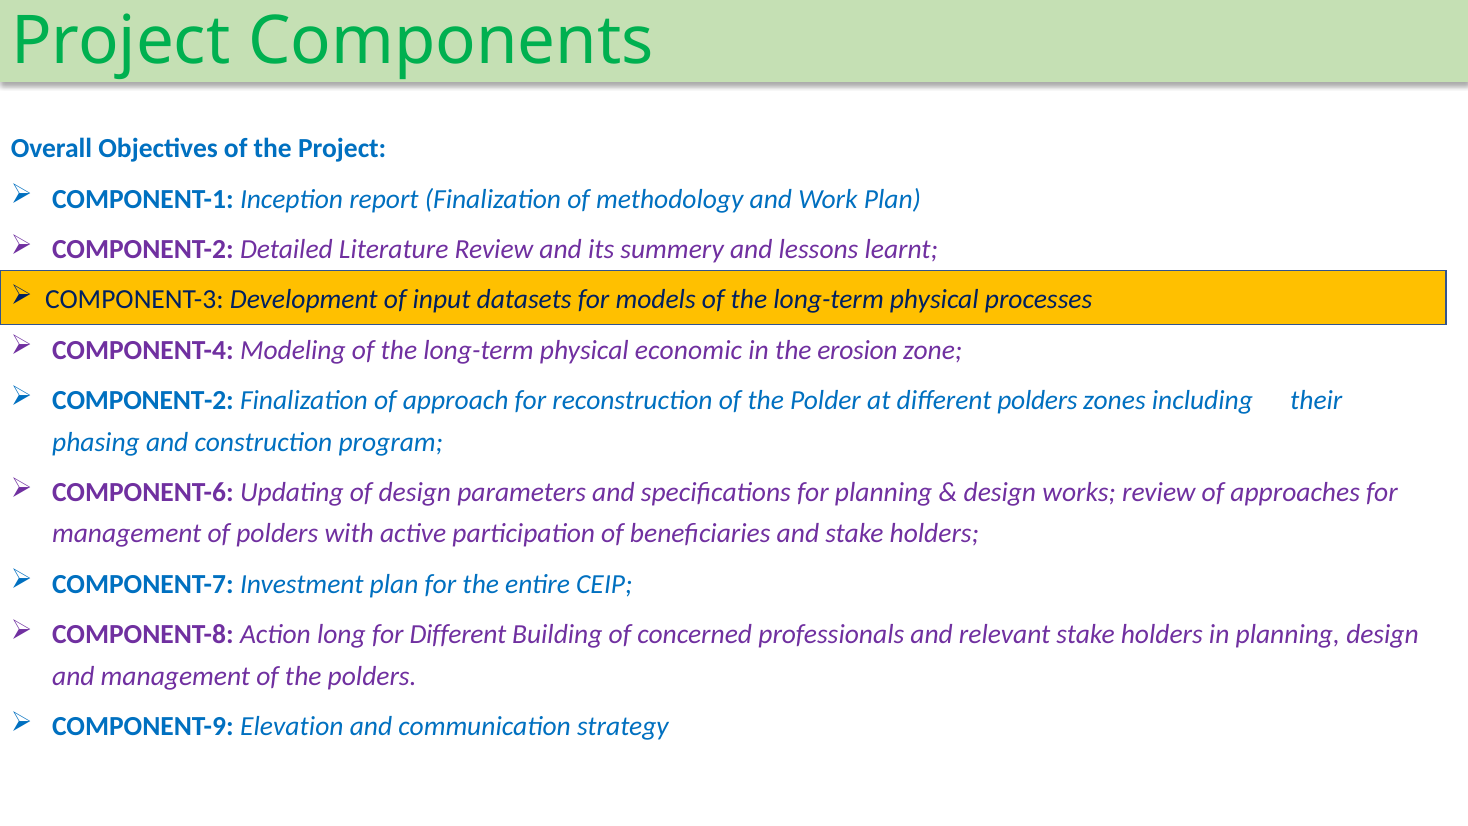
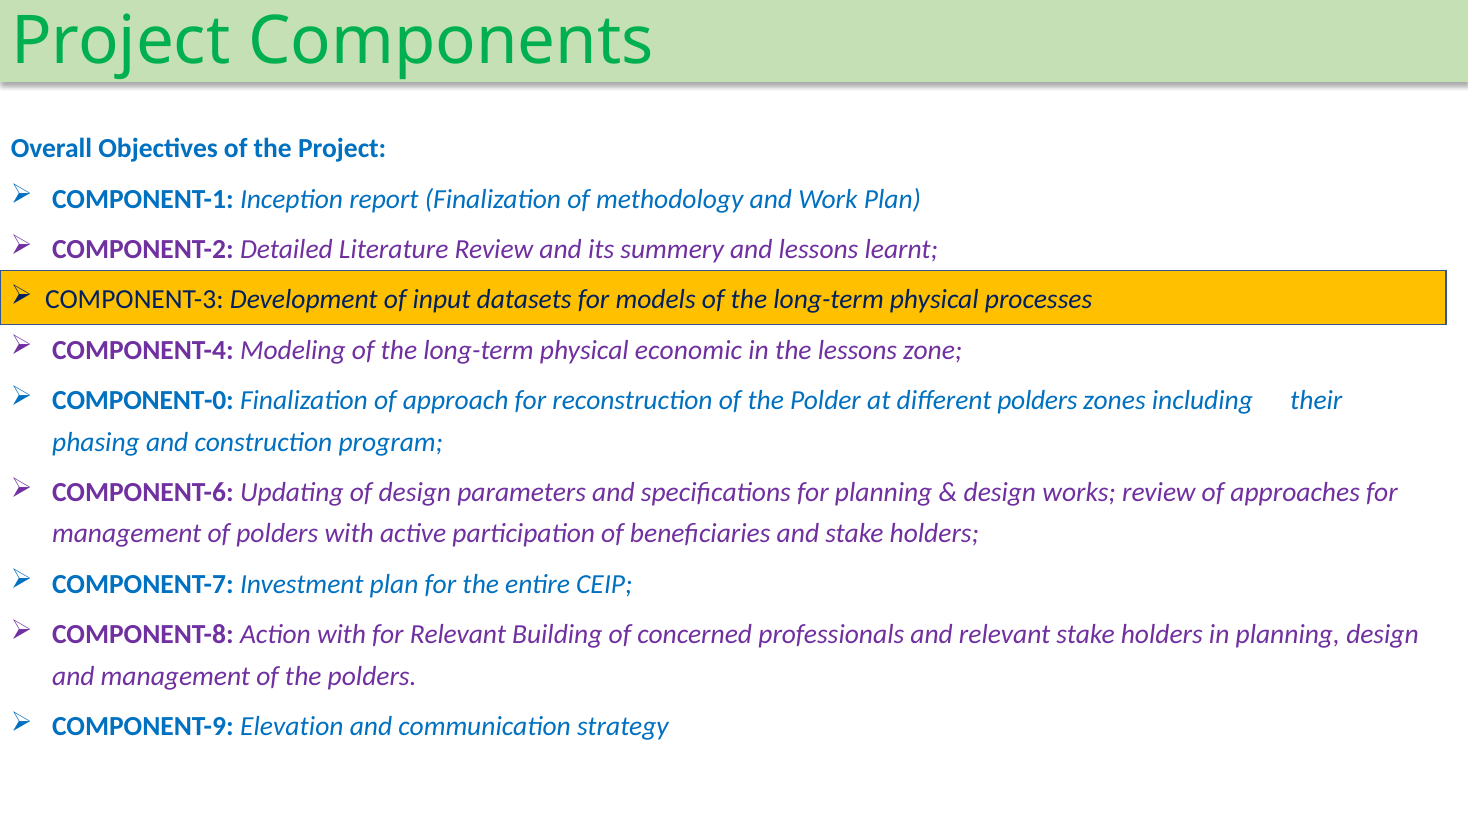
the erosion: erosion -> lessons
COMPONENT-2 at (143, 401): COMPONENT-2 -> COMPONENT-0
Action long: long -> with
for Different: Different -> Relevant
